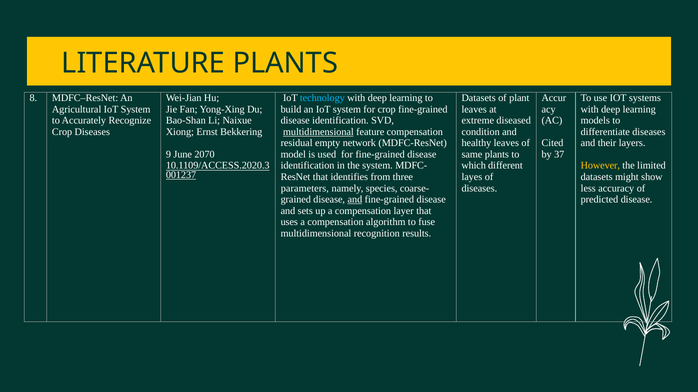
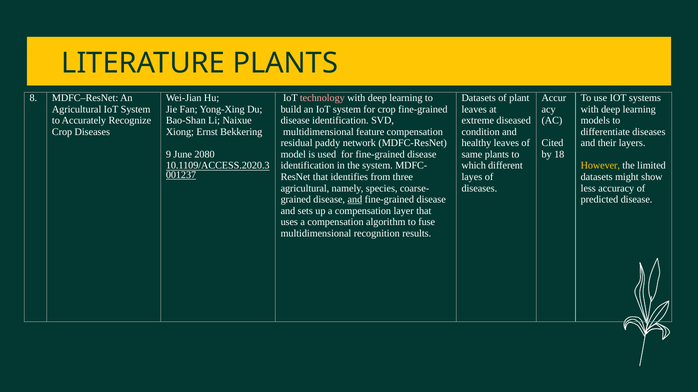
technology colour: light blue -> pink
multidimensional at (318, 132) underline: present -> none
empty: empty -> paddy
2070: 2070 -> 2080
37: 37 -> 18
parameters at (305, 188): parameters -> agricultural
